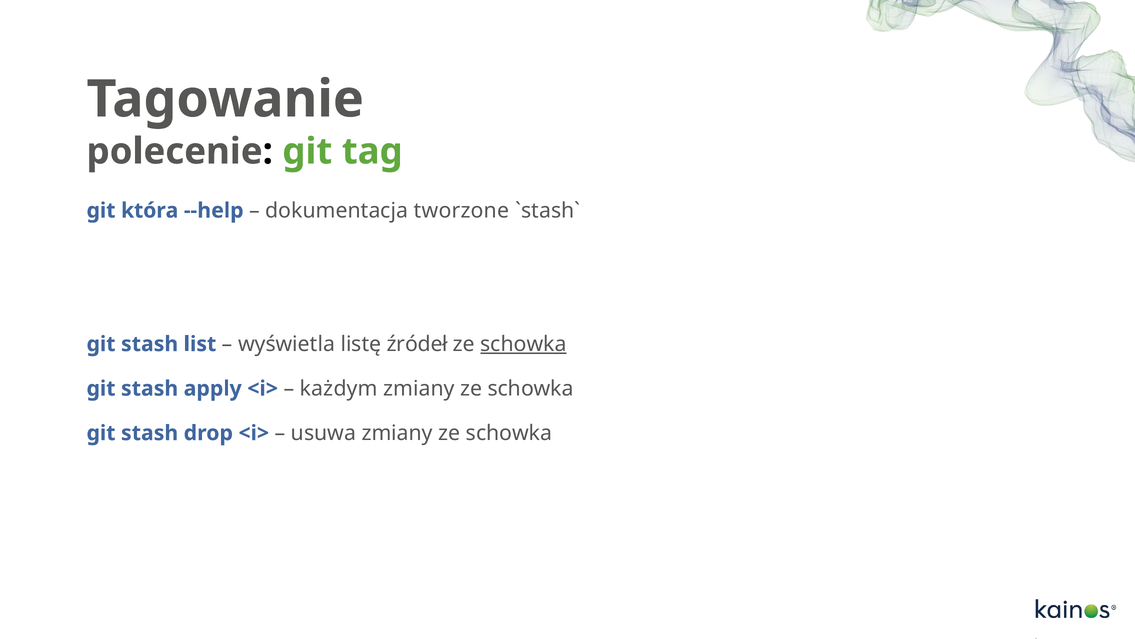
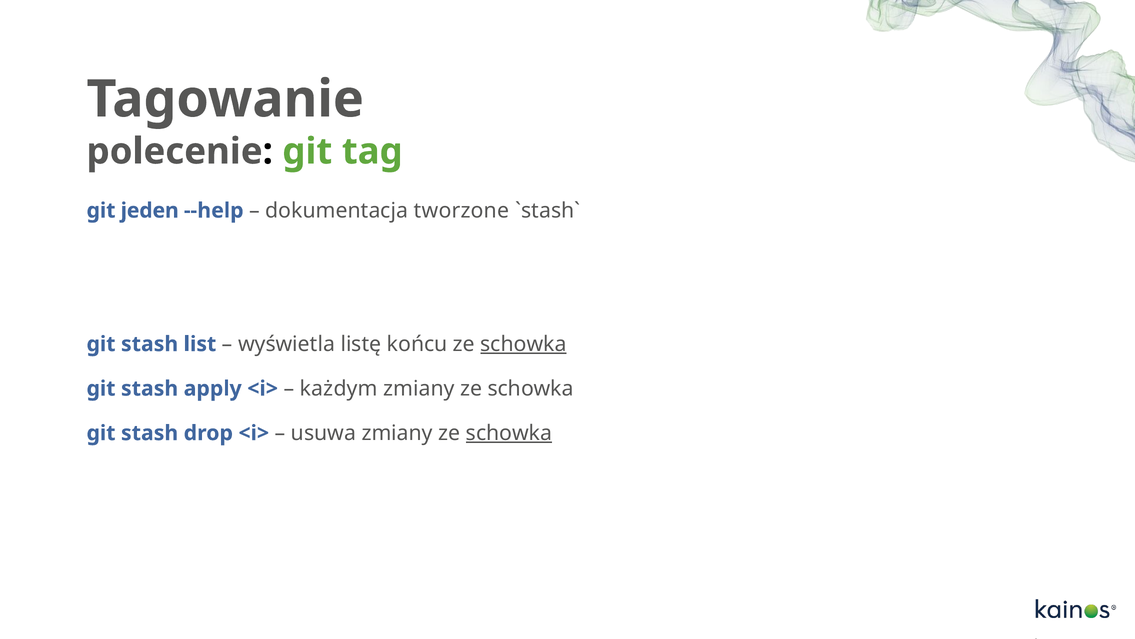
która: która -> jeden
źródeł: źródeł -> końcu
schowka at (509, 433) underline: none -> present
